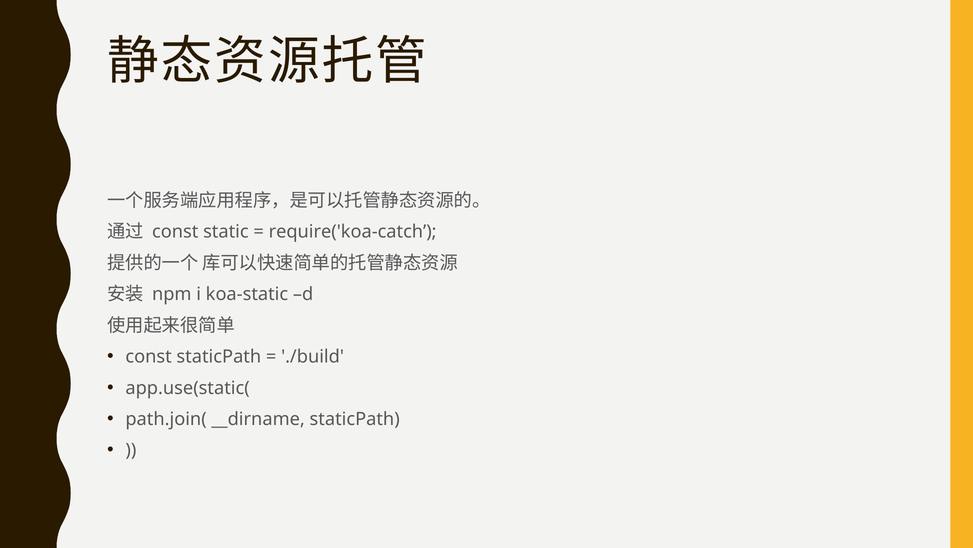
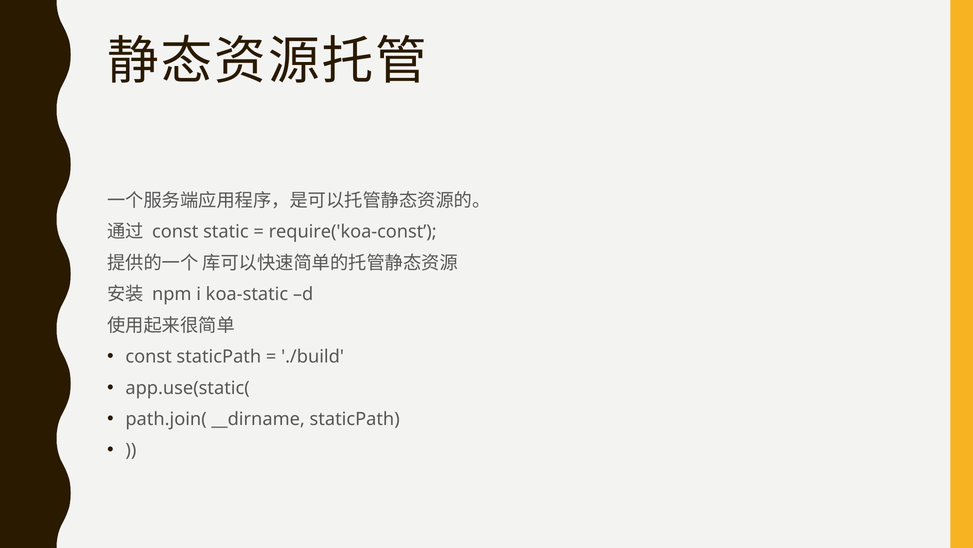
require('koa-catch: require('koa-catch -> require('koa-const
